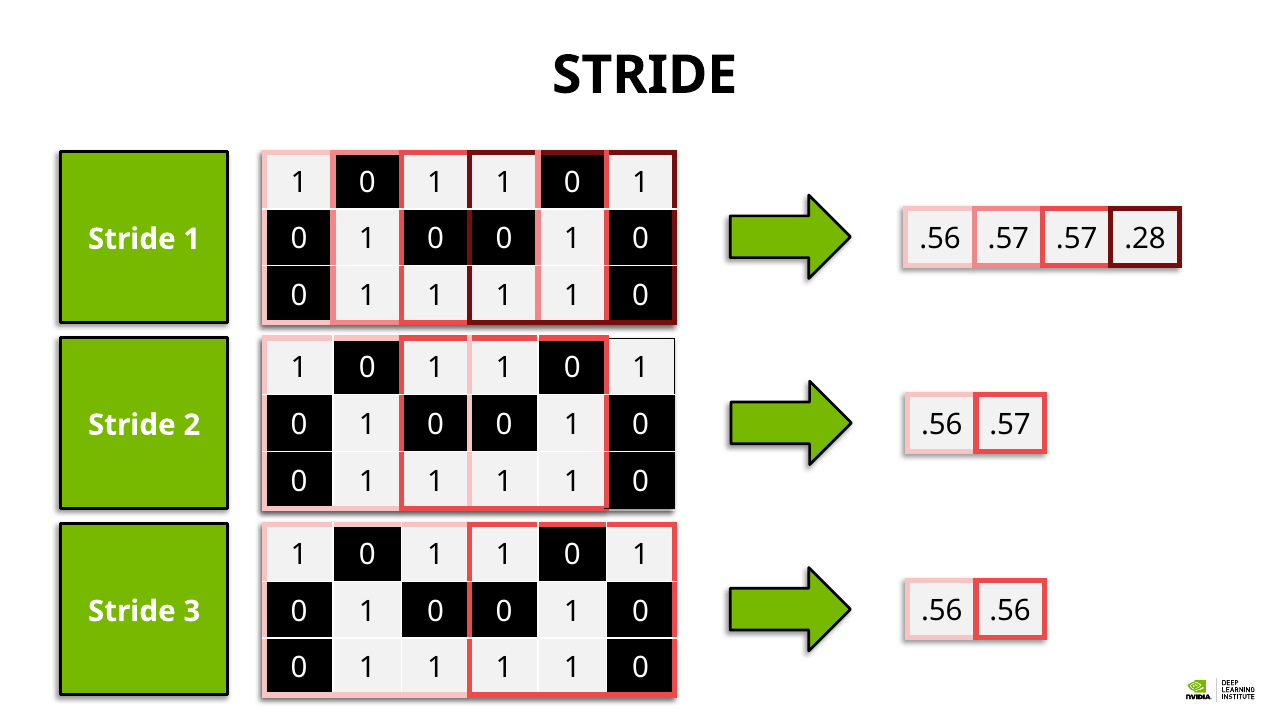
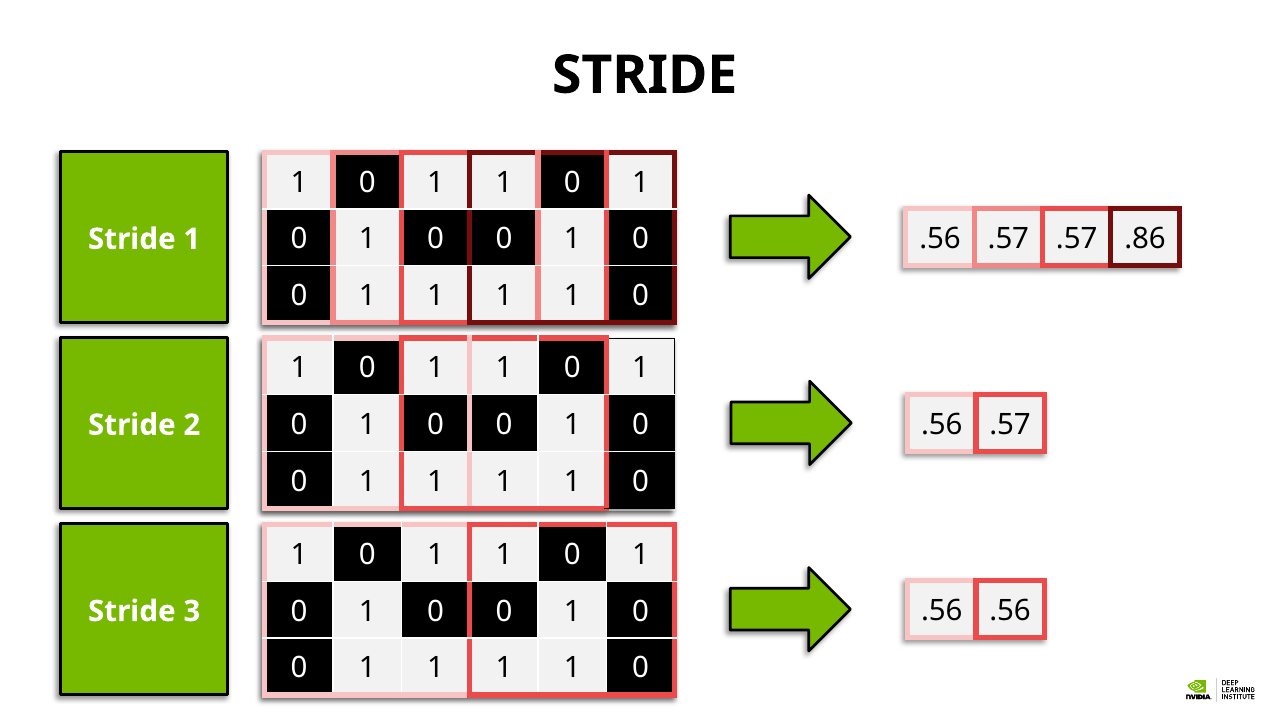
.28: .28 -> .86
